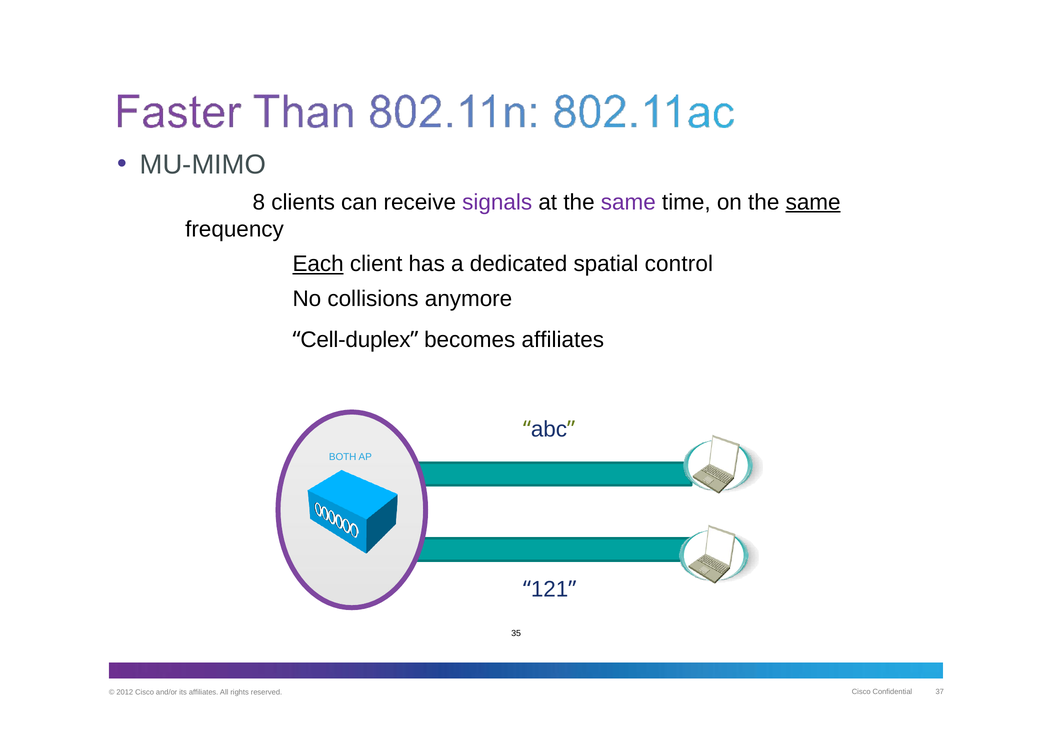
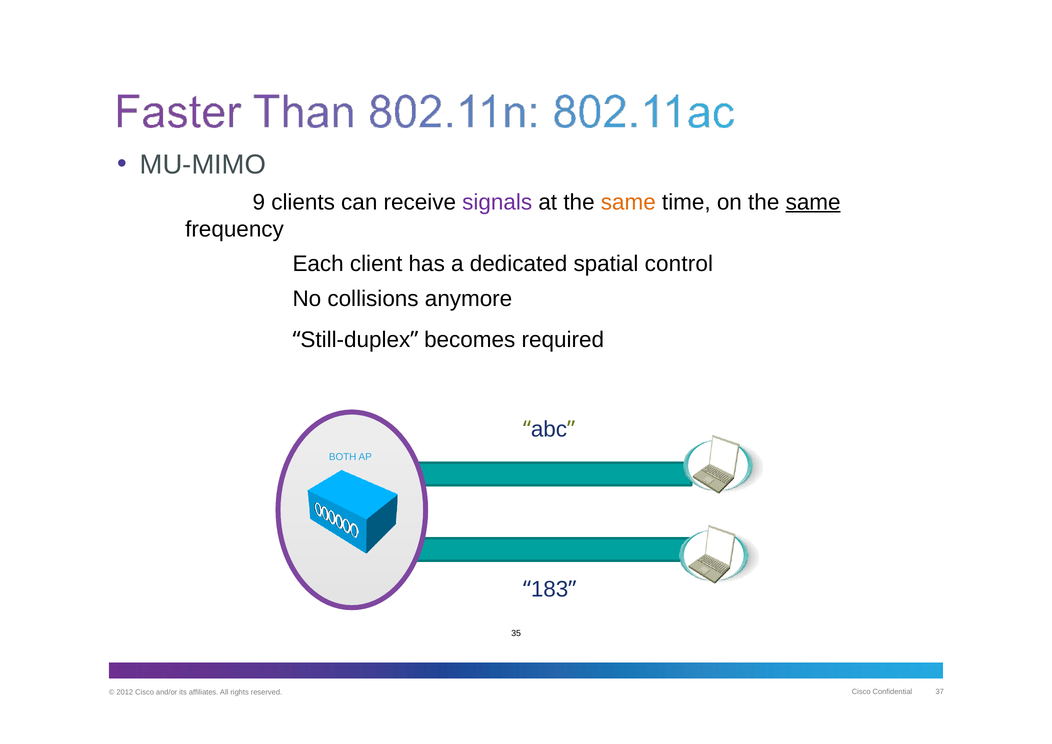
8: 8 -> 9
same at (628, 202) colour: purple -> orange
Each underline: present -> none
Cell-duplex: Cell-duplex -> Still-duplex
becomes affiliates: affiliates -> required
121: 121 -> 183
